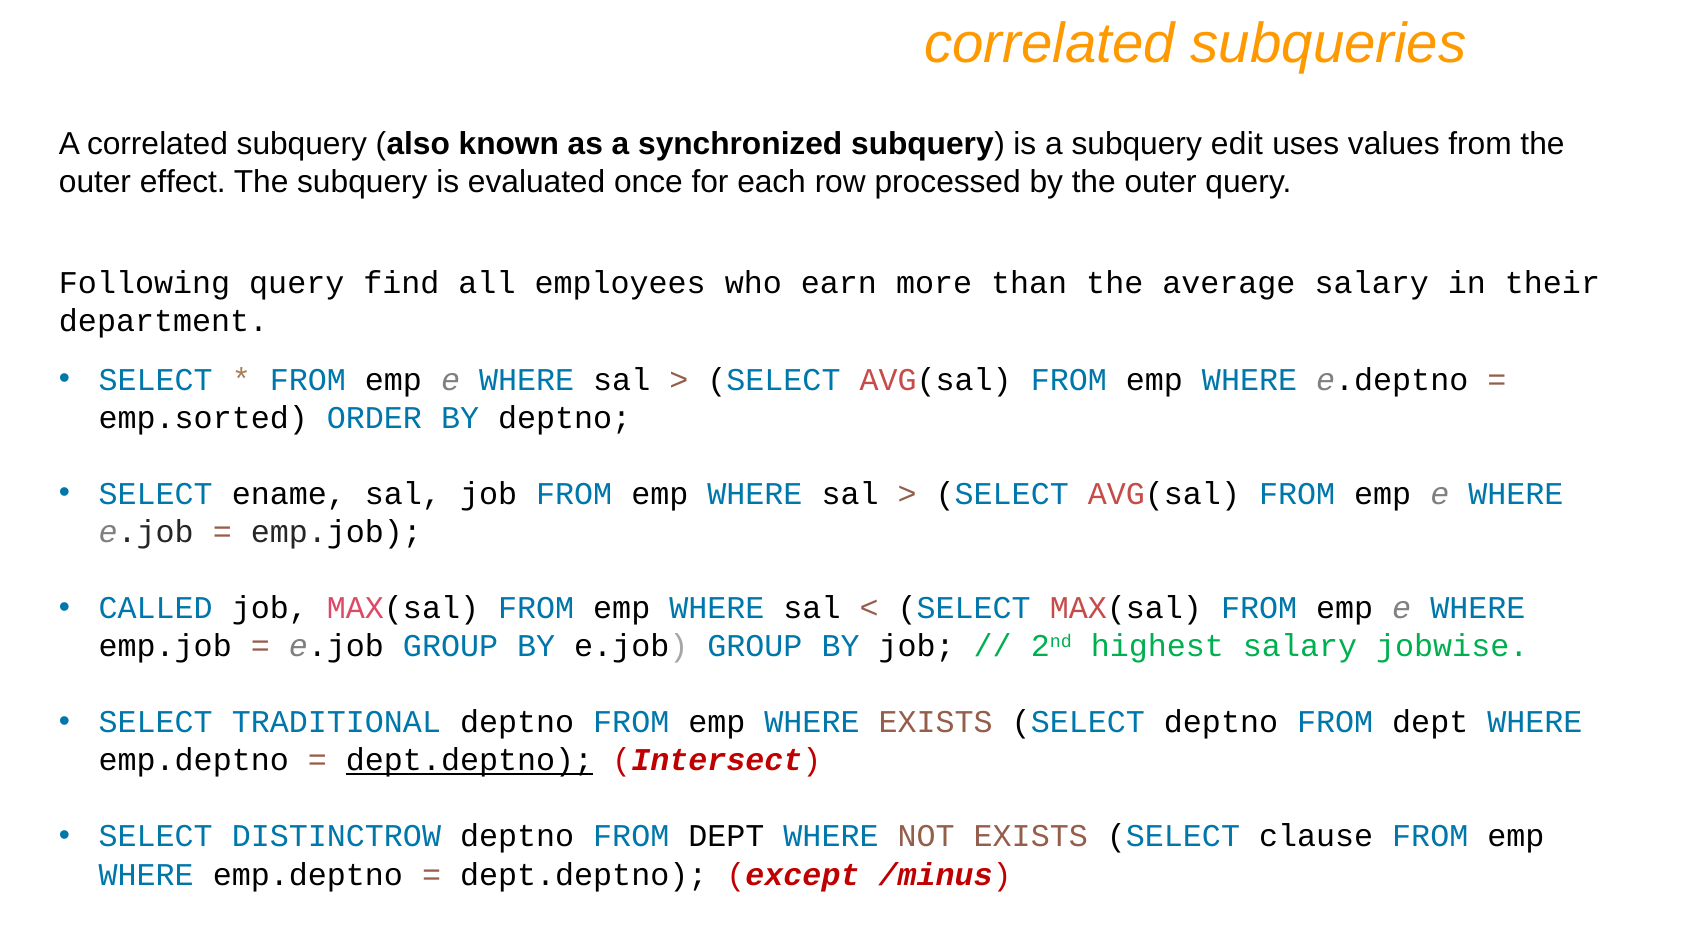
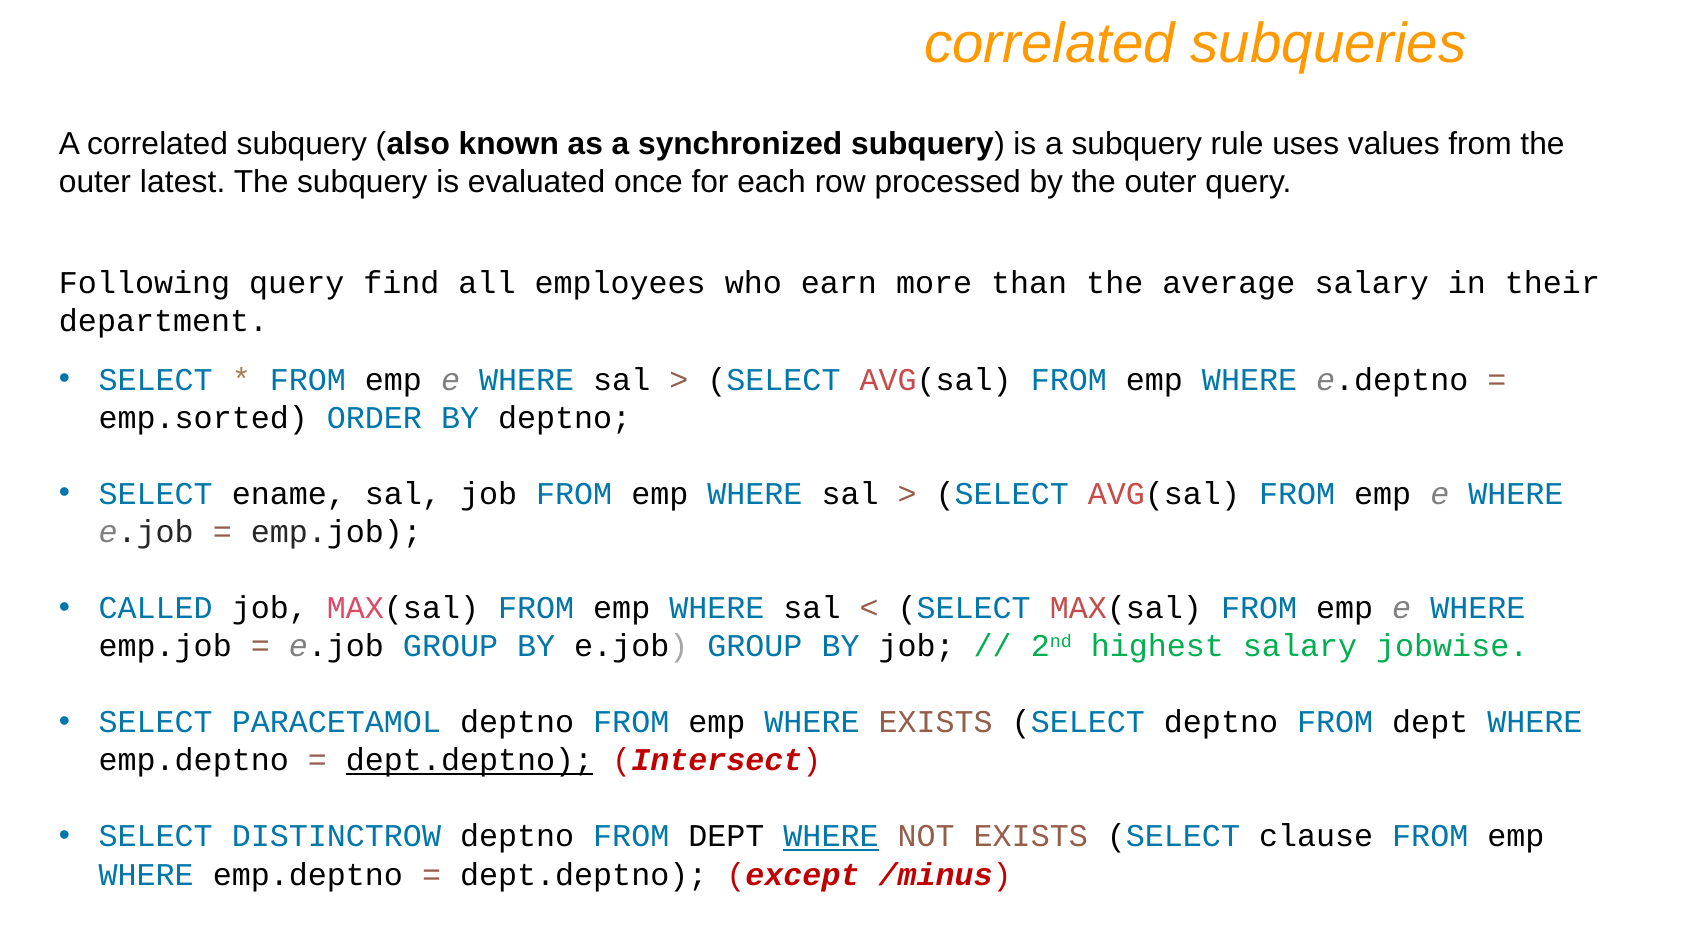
edit: edit -> rule
effect: effect -> latest
TRADITIONAL: TRADITIONAL -> PARACETAMOL
WHERE at (831, 837) underline: none -> present
